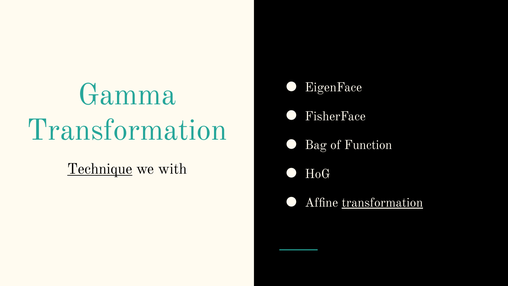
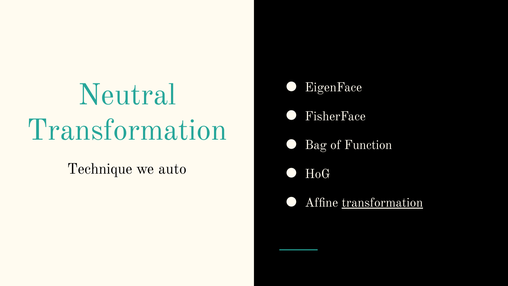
Gamma: Gamma -> Neutral
Technique underline: present -> none
with: with -> auto
